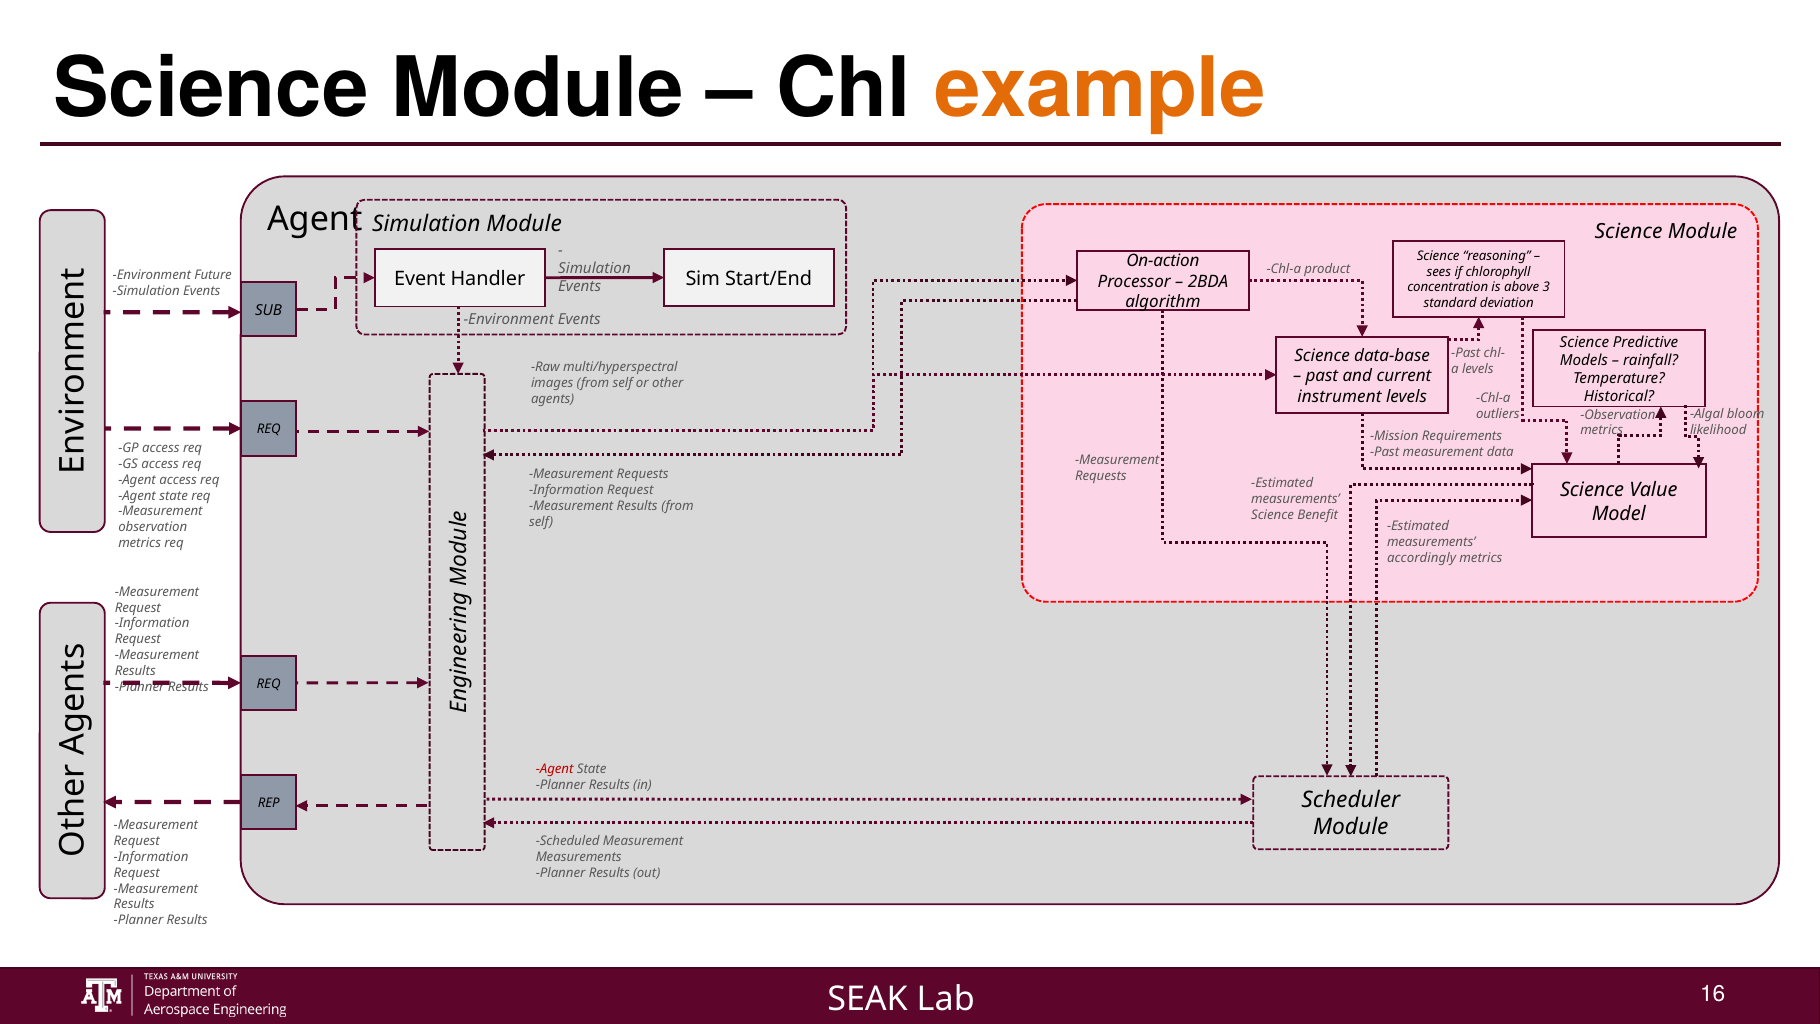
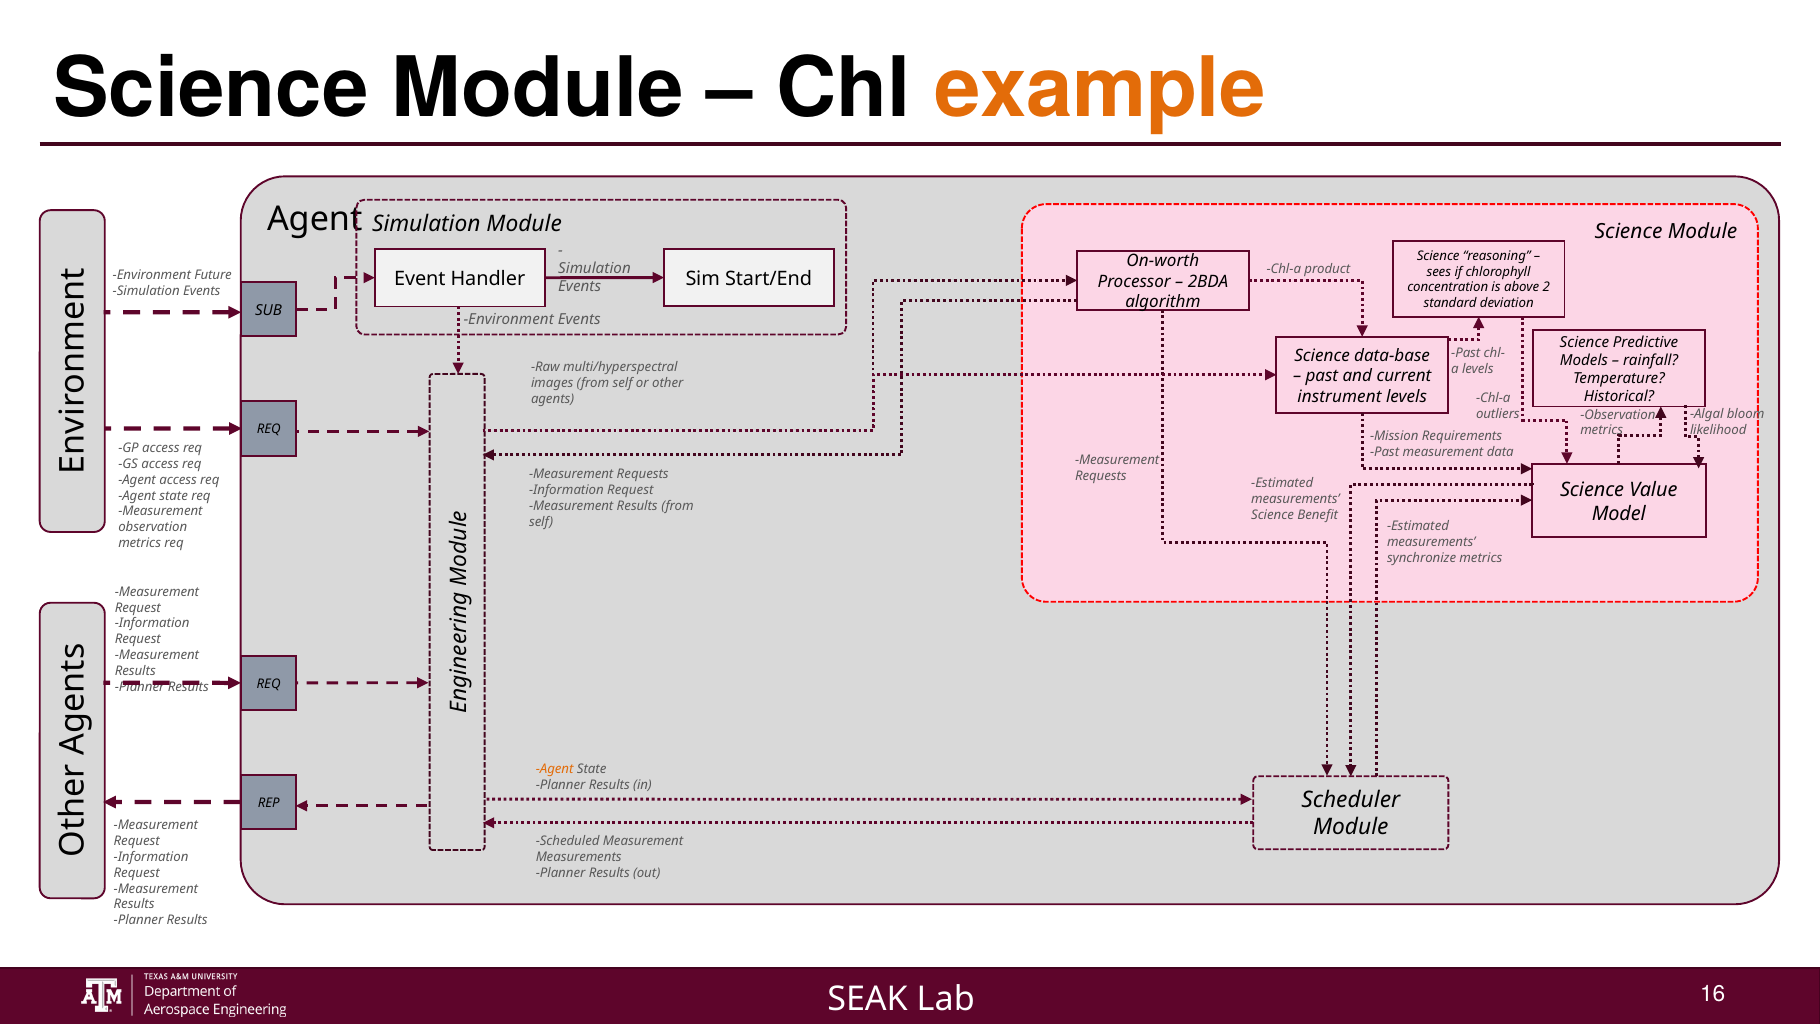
On-action: On-action -> On-worth
3: 3 -> 2
accordingly: accordingly -> synchronize
Agent at (555, 769) colour: red -> orange
